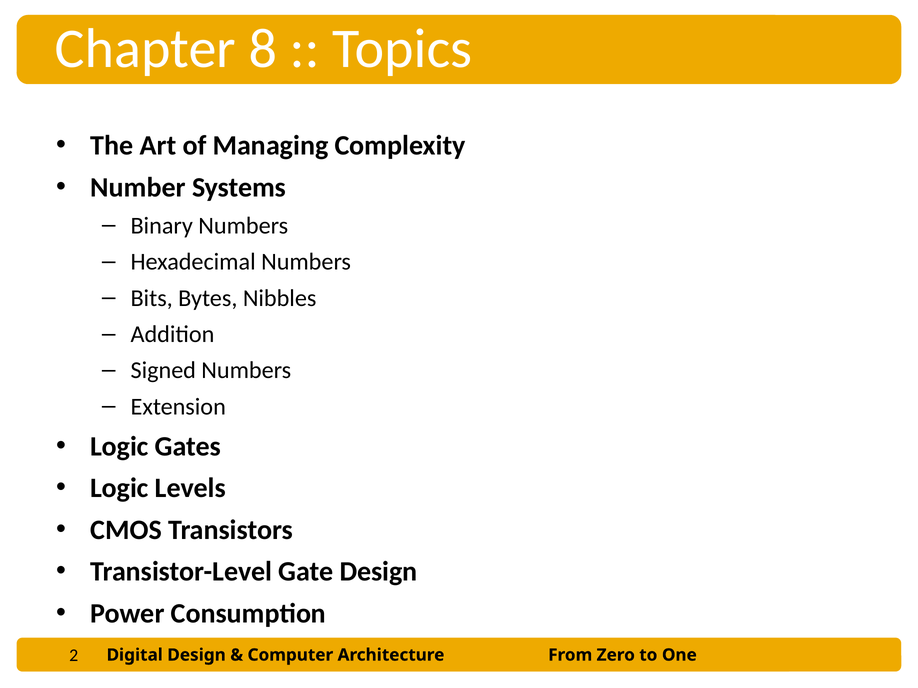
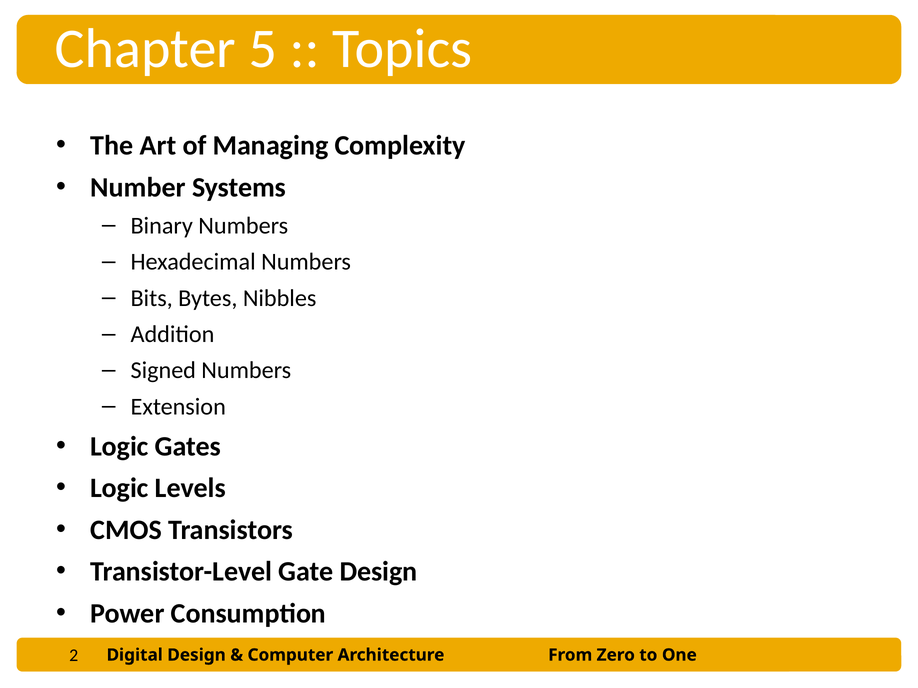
8: 8 -> 5
